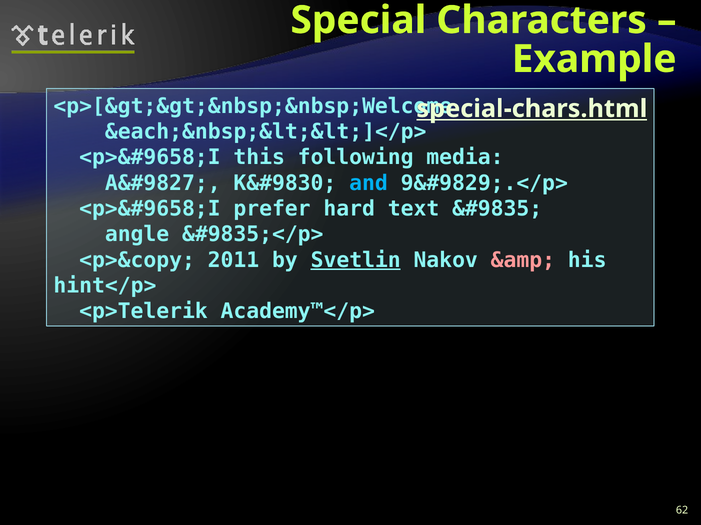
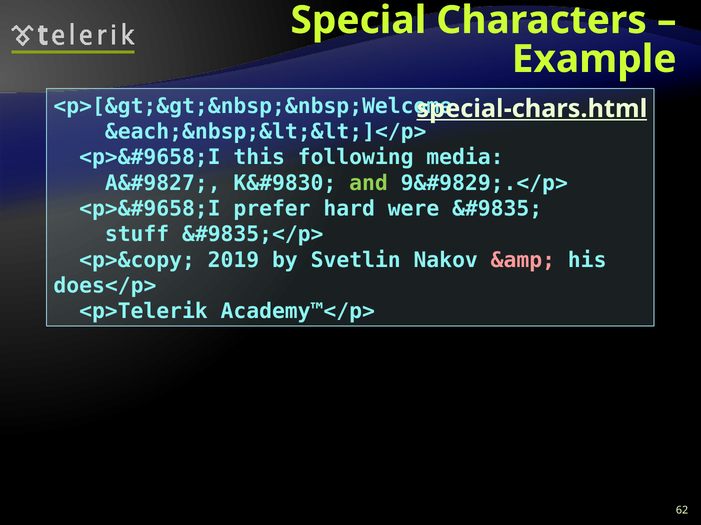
and colour: light blue -> light green
text: text -> were
angle: angle -> stuff
2011: 2011 -> 2019
Svetlin underline: present -> none
hint</p>: hint</p> -> does</p>
